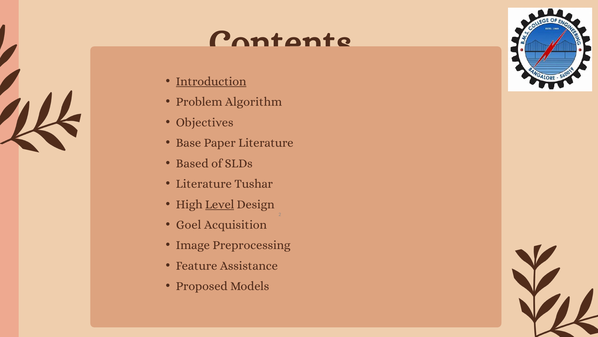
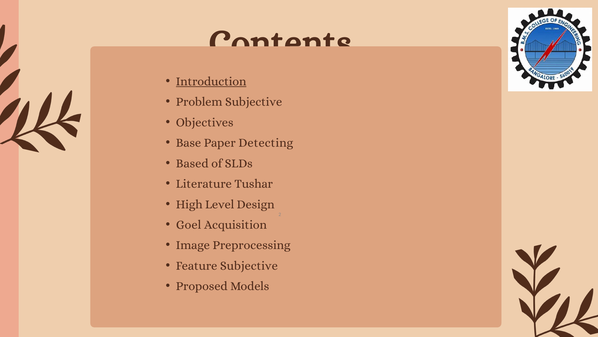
Problem Algorithm: Algorithm -> Subjective
Paper Literature: Literature -> Detecting
Level underline: present -> none
Feature Assistance: Assistance -> Subjective
